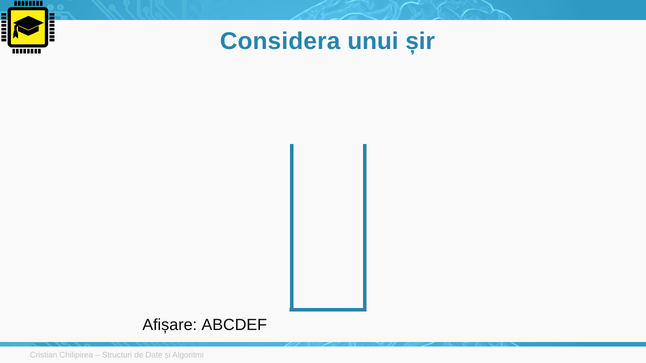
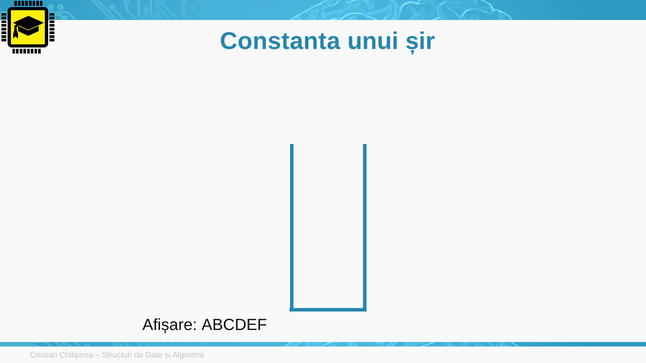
Considera: Considera -> Constanta
